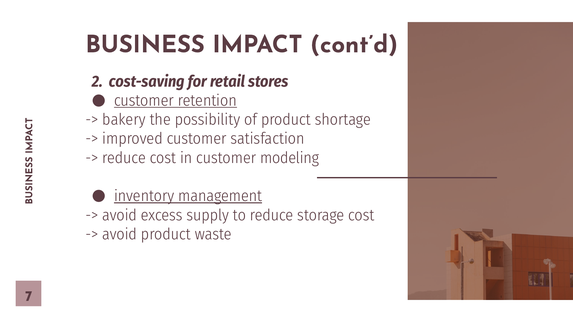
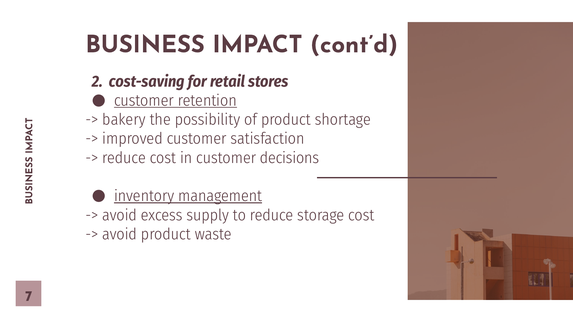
modeling: modeling -> decisions
